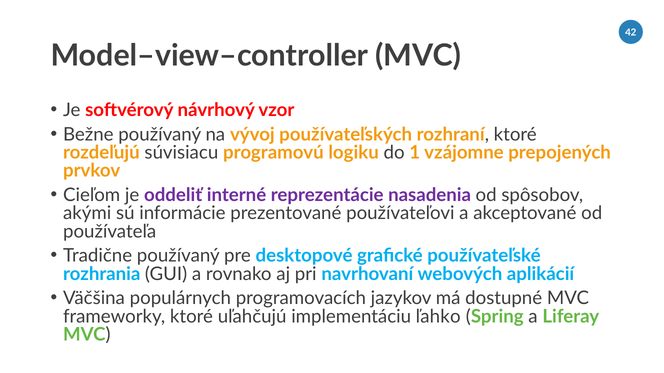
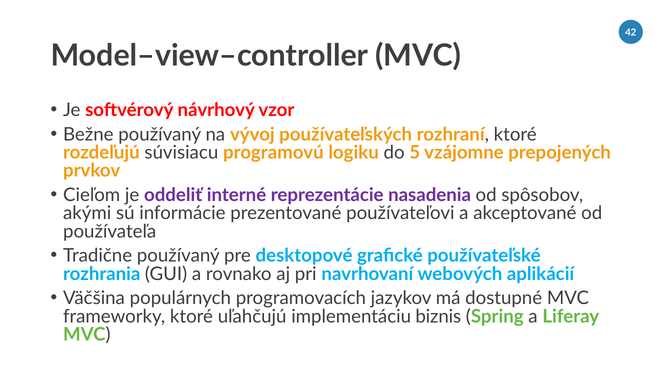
1: 1 -> 5
ľahko: ľahko -> biznis
